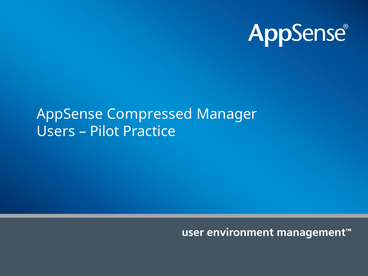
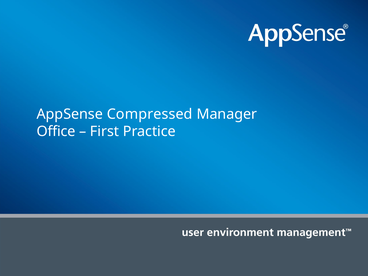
Users: Users -> Office
Pilot: Pilot -> First
